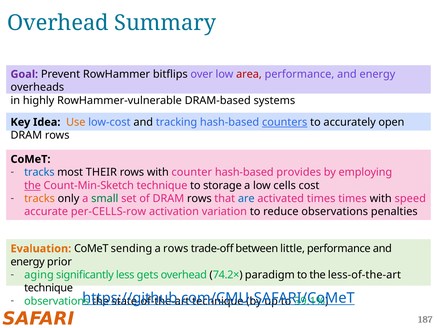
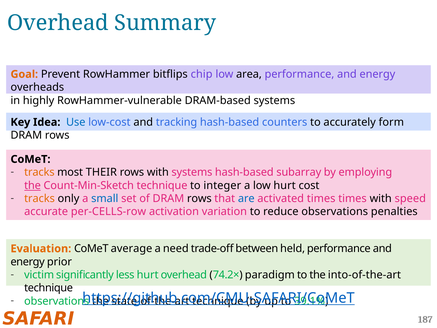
Goal colour: purple -> orange
over: over -> chip
area colour: red -> black
Use colour: orange -> blue
counters underline: present -> none
open: open -> form
tracks at (39, 172) colour: blue -> orange
with counter: counter -> systems
provides: provides -> subarray
storage: storage -> integer
low cells: cells -> hurt
small colour: green -> blue
sending: sending -> average
a rows: rows -> need
little: little -> held
aging: aging -> victim
less gets: gets -> hurt
less-of-the-art: less-of-the-art -> into-of-the-art
